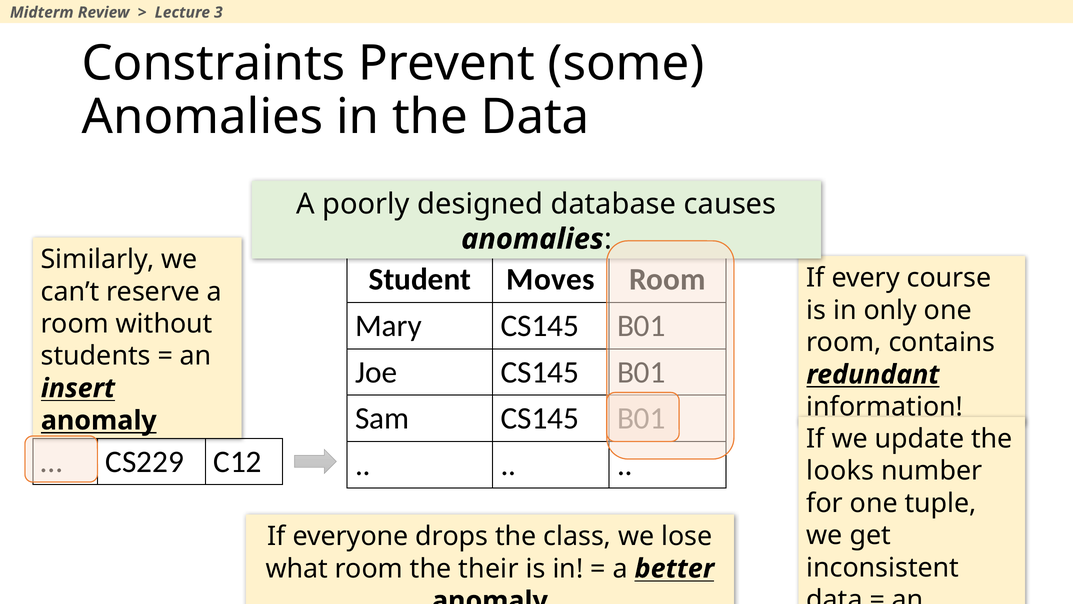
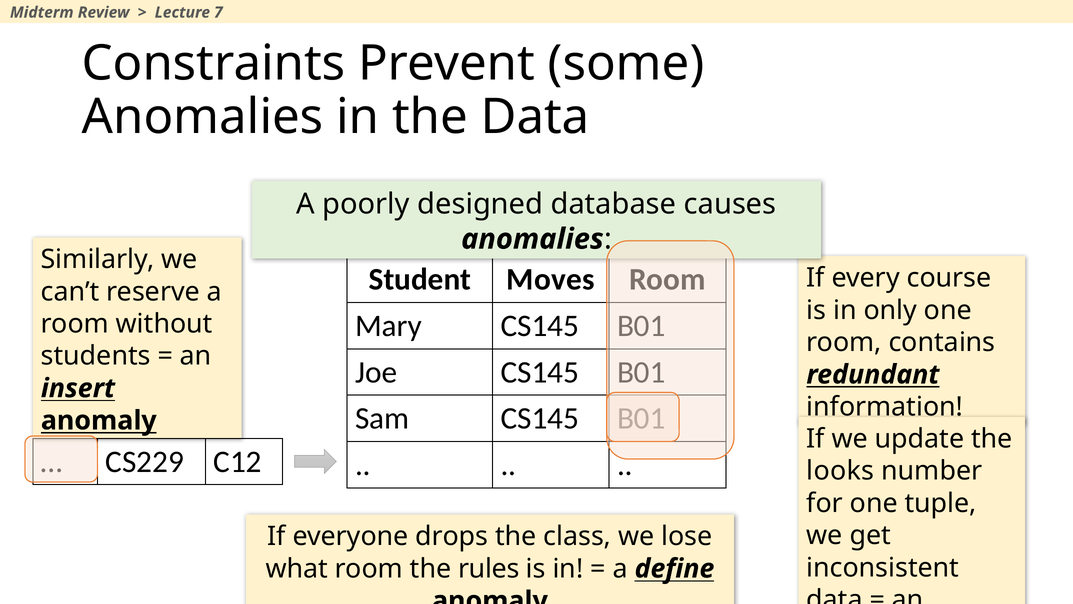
3: 3 -> 7
their: their -> rules
better: better -> define
